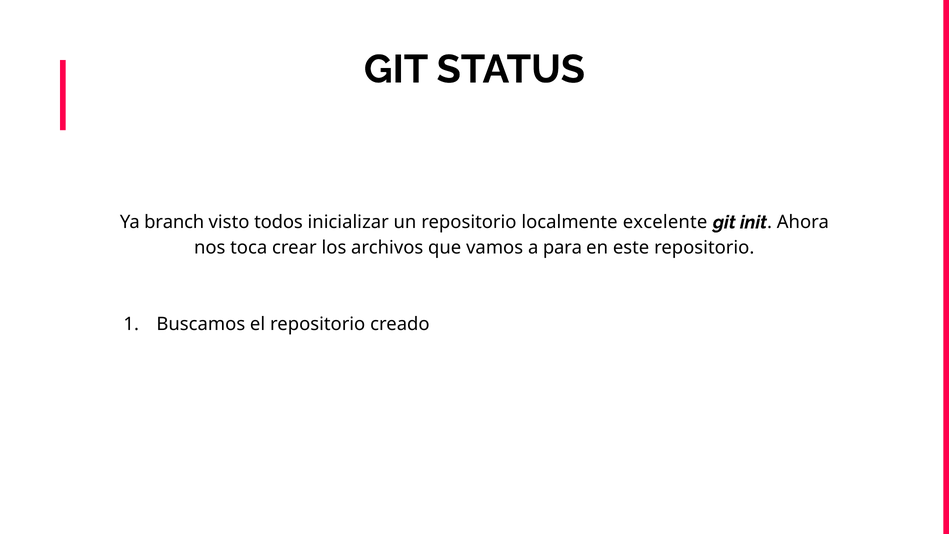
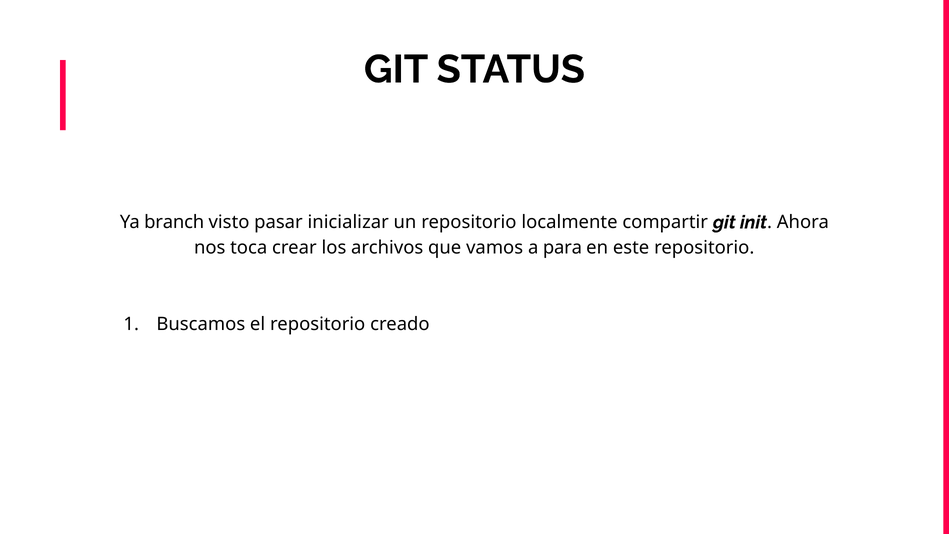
todos: todos -> pasar
excelente: excelente -> compartir
